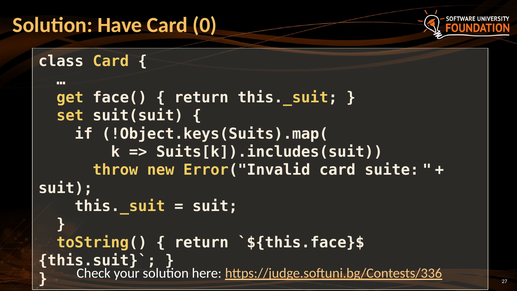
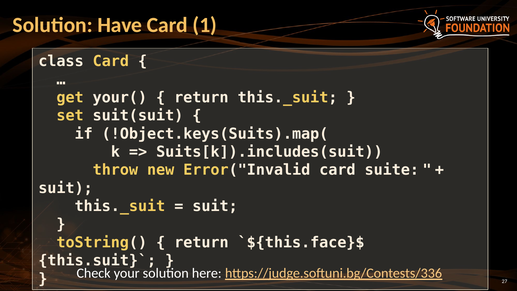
0: 0 -> 1
face(: face( -> your(
